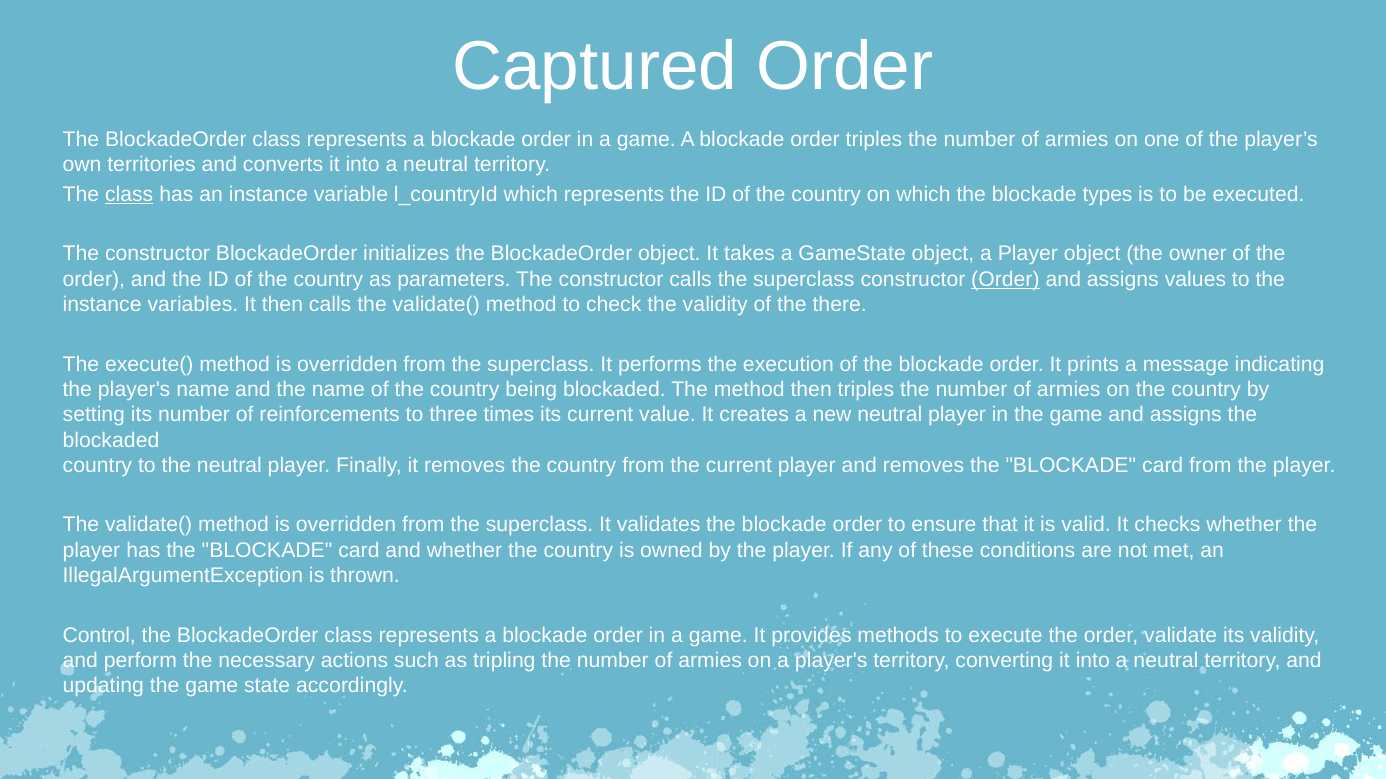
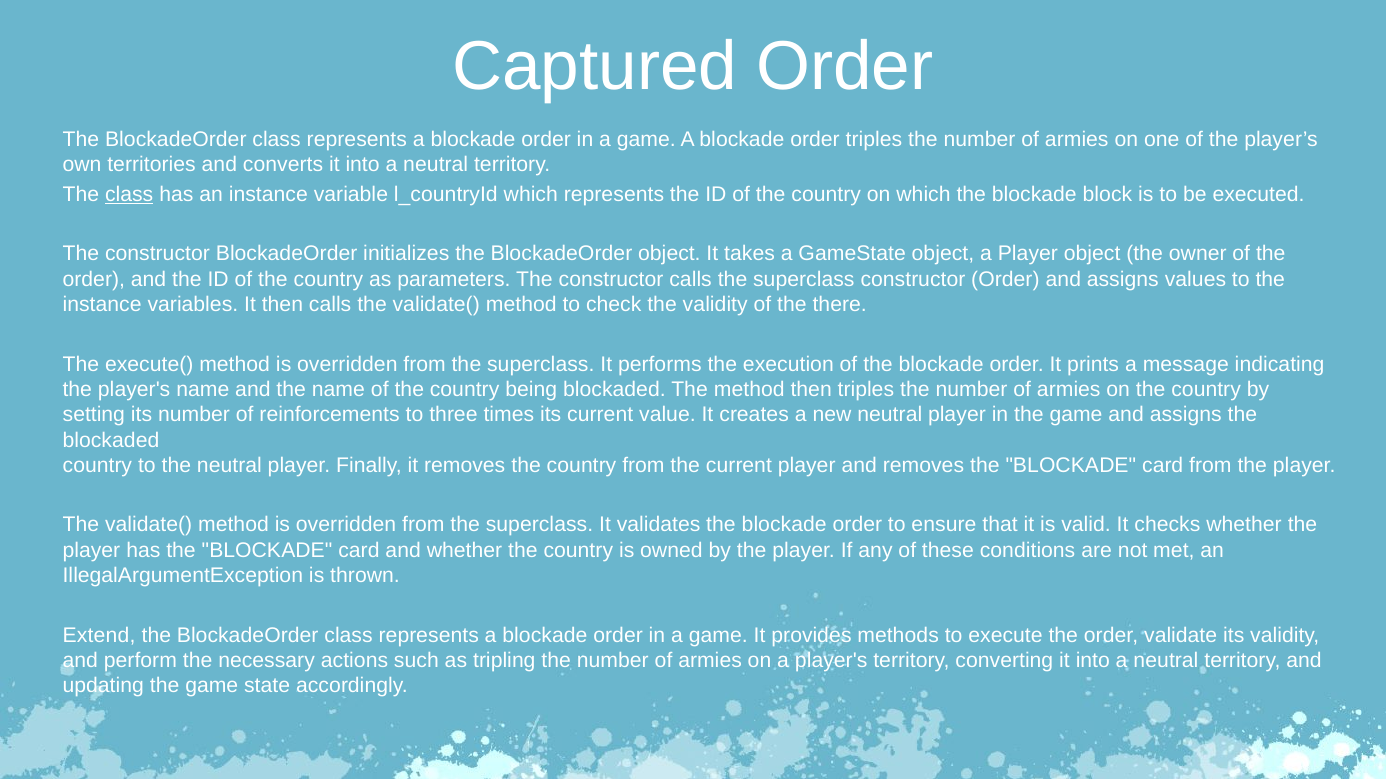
types: types -> block
Order at (1005, 280) underline: present -> none
Control: Control -> Extend
